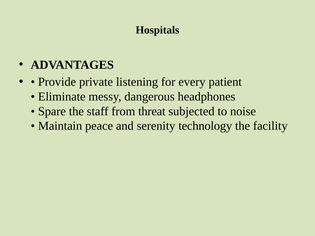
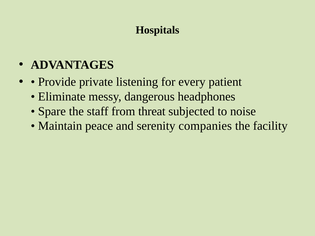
technology: technology -> companies
